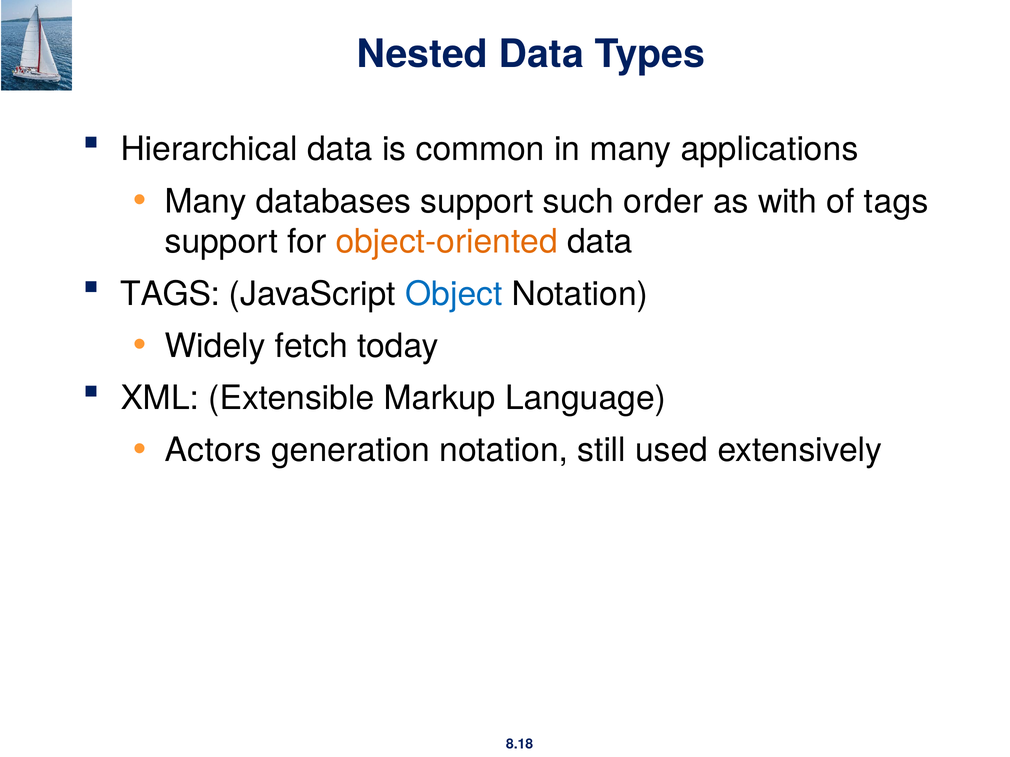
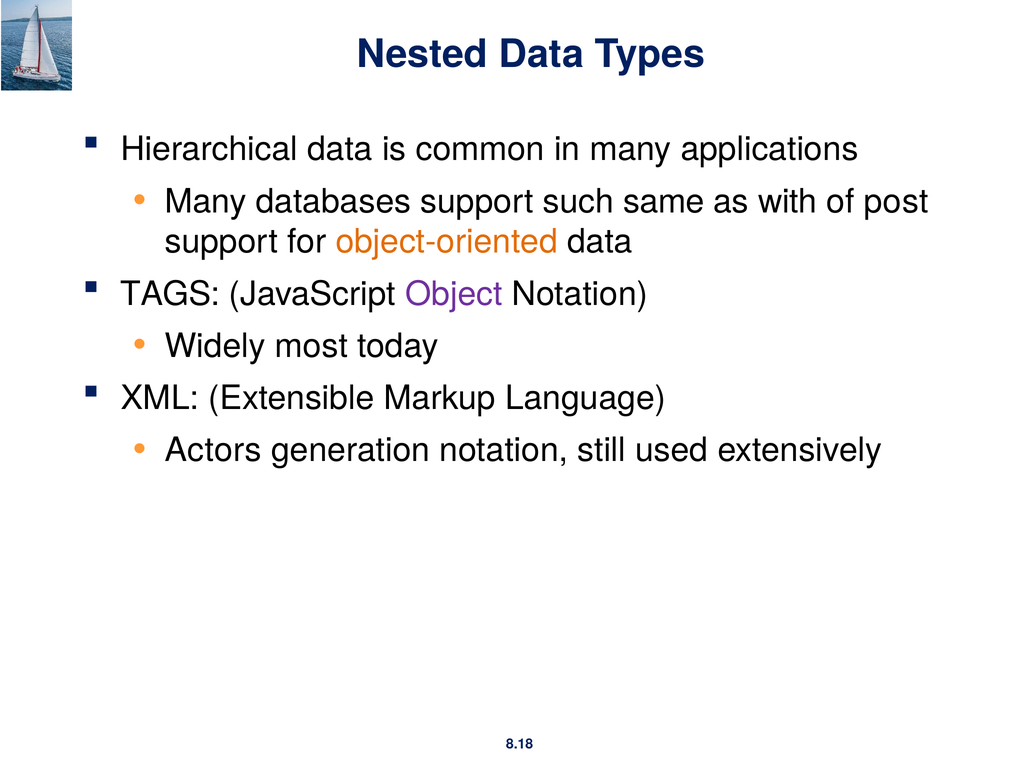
order: order -> same
of tags: tags -> post
Object colour: blue -> purple
fetch: fetch -> most
